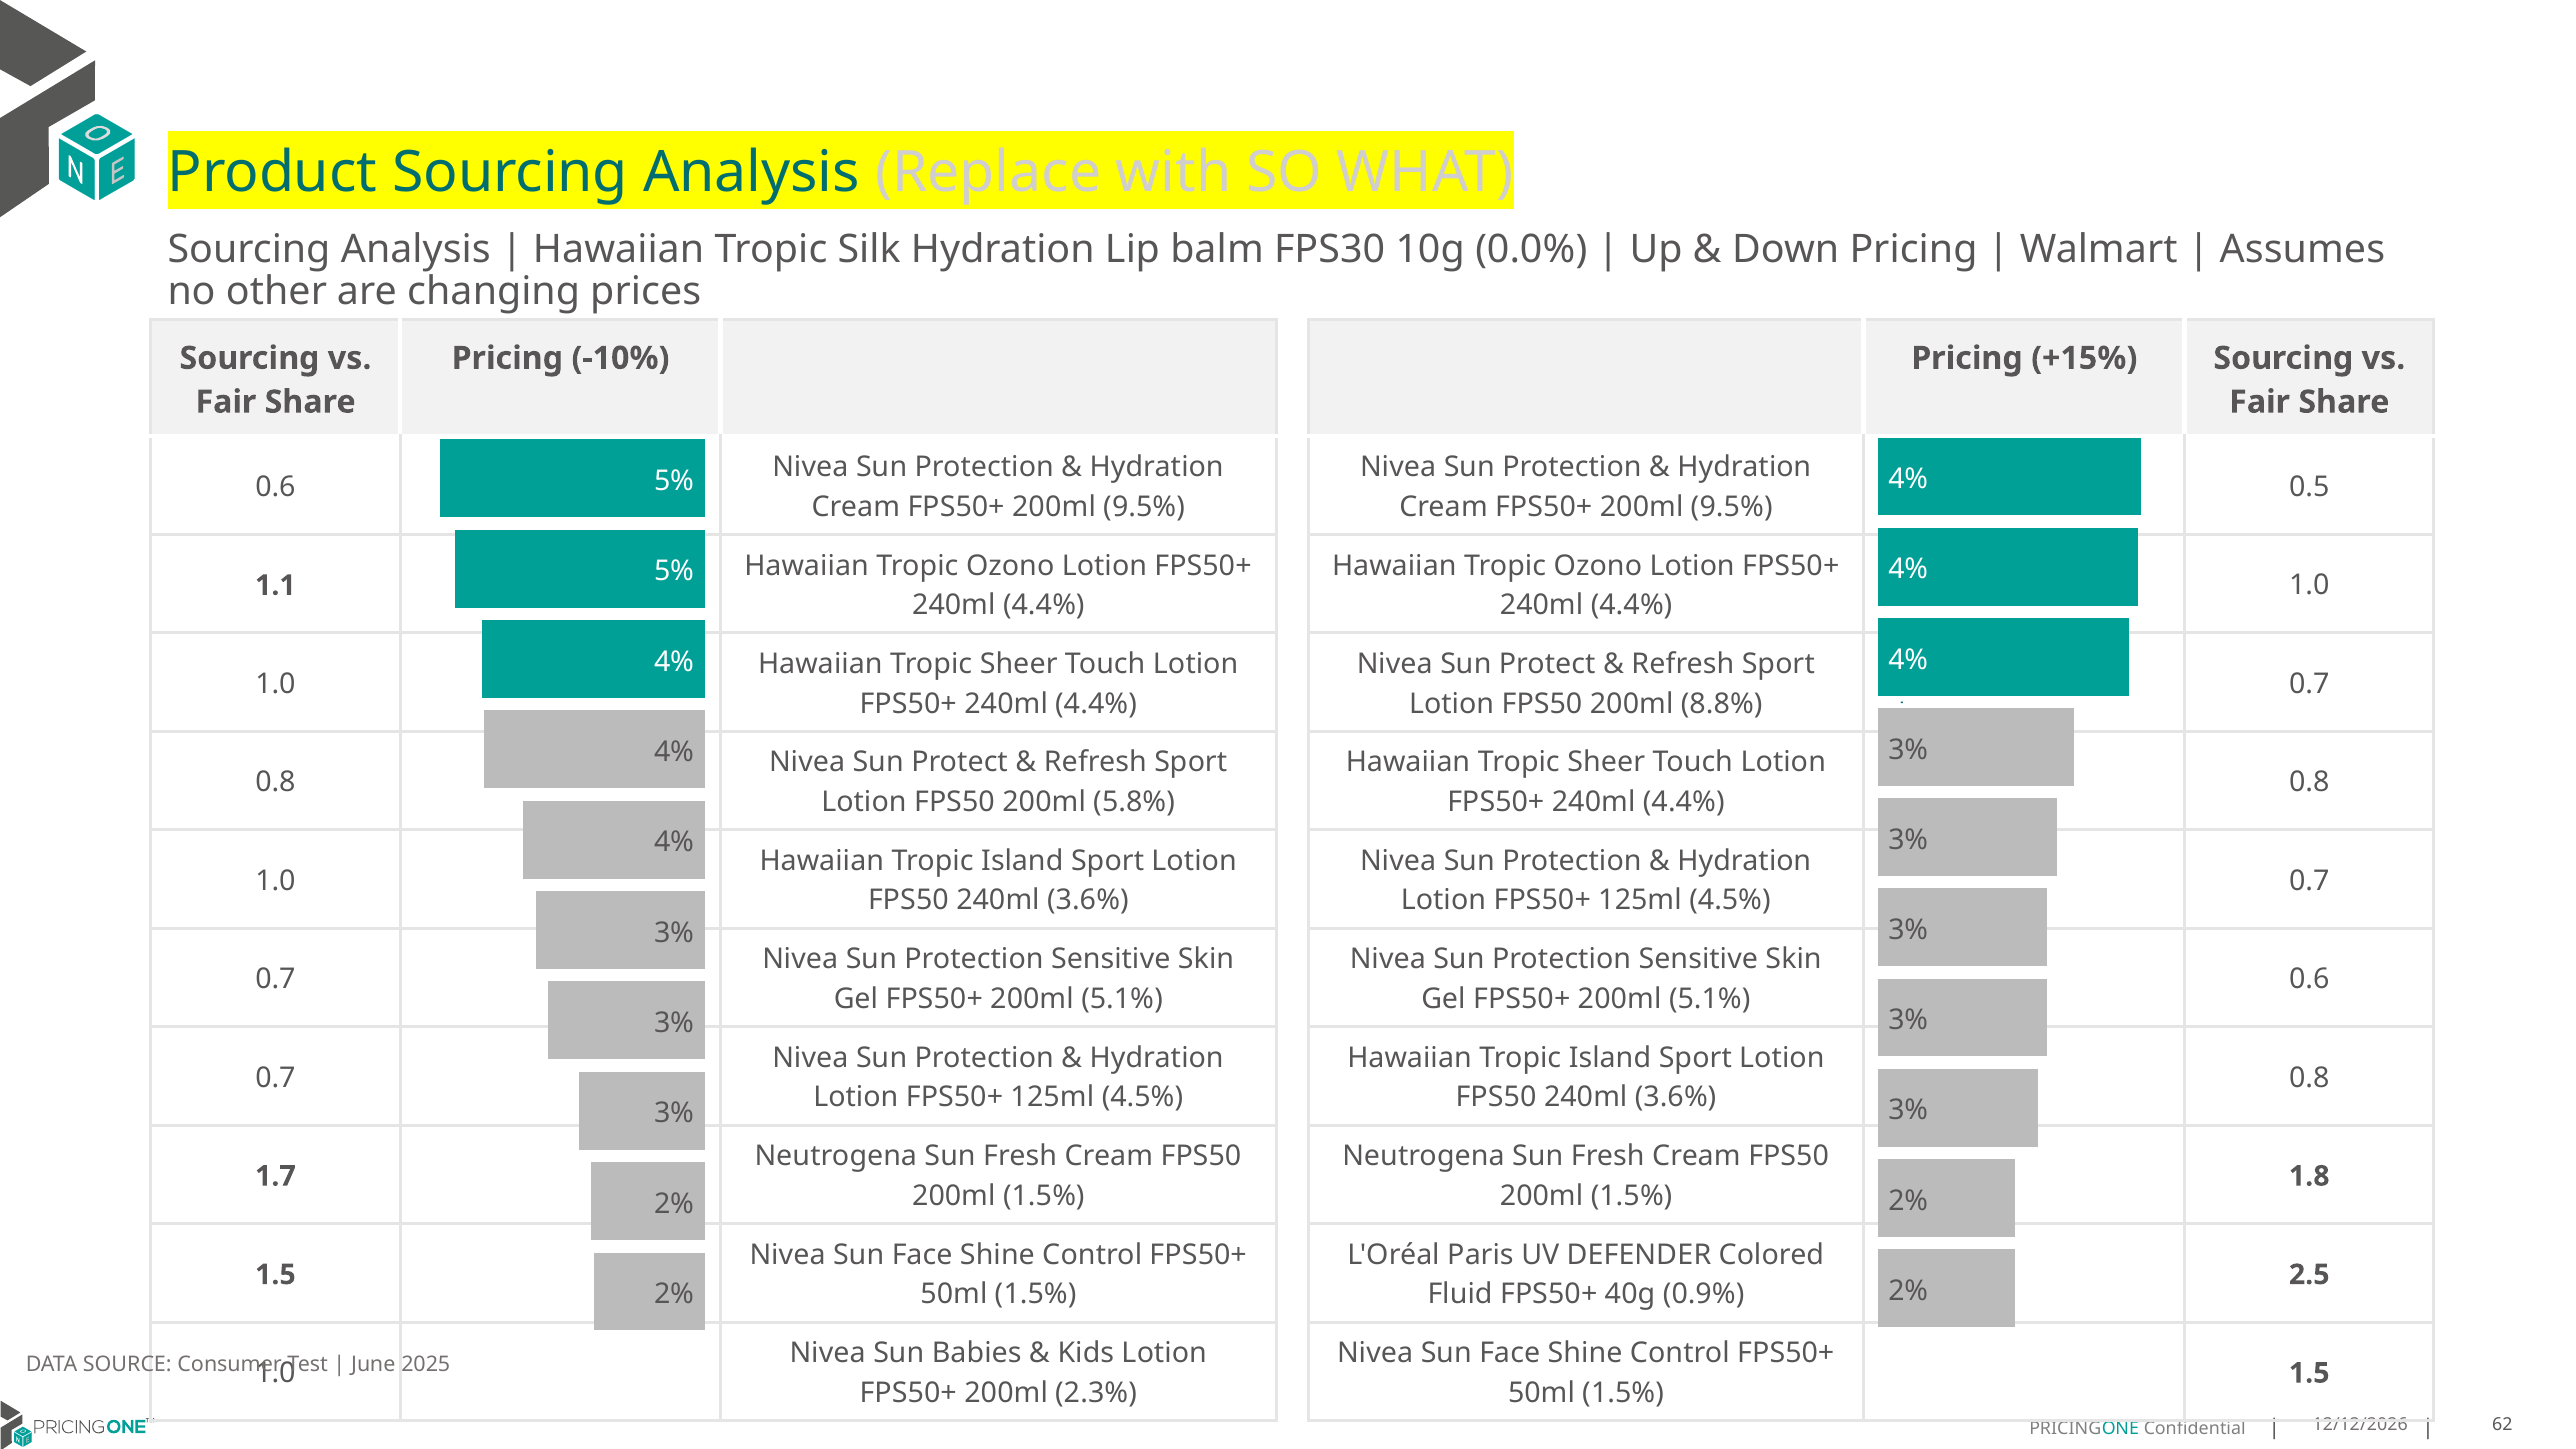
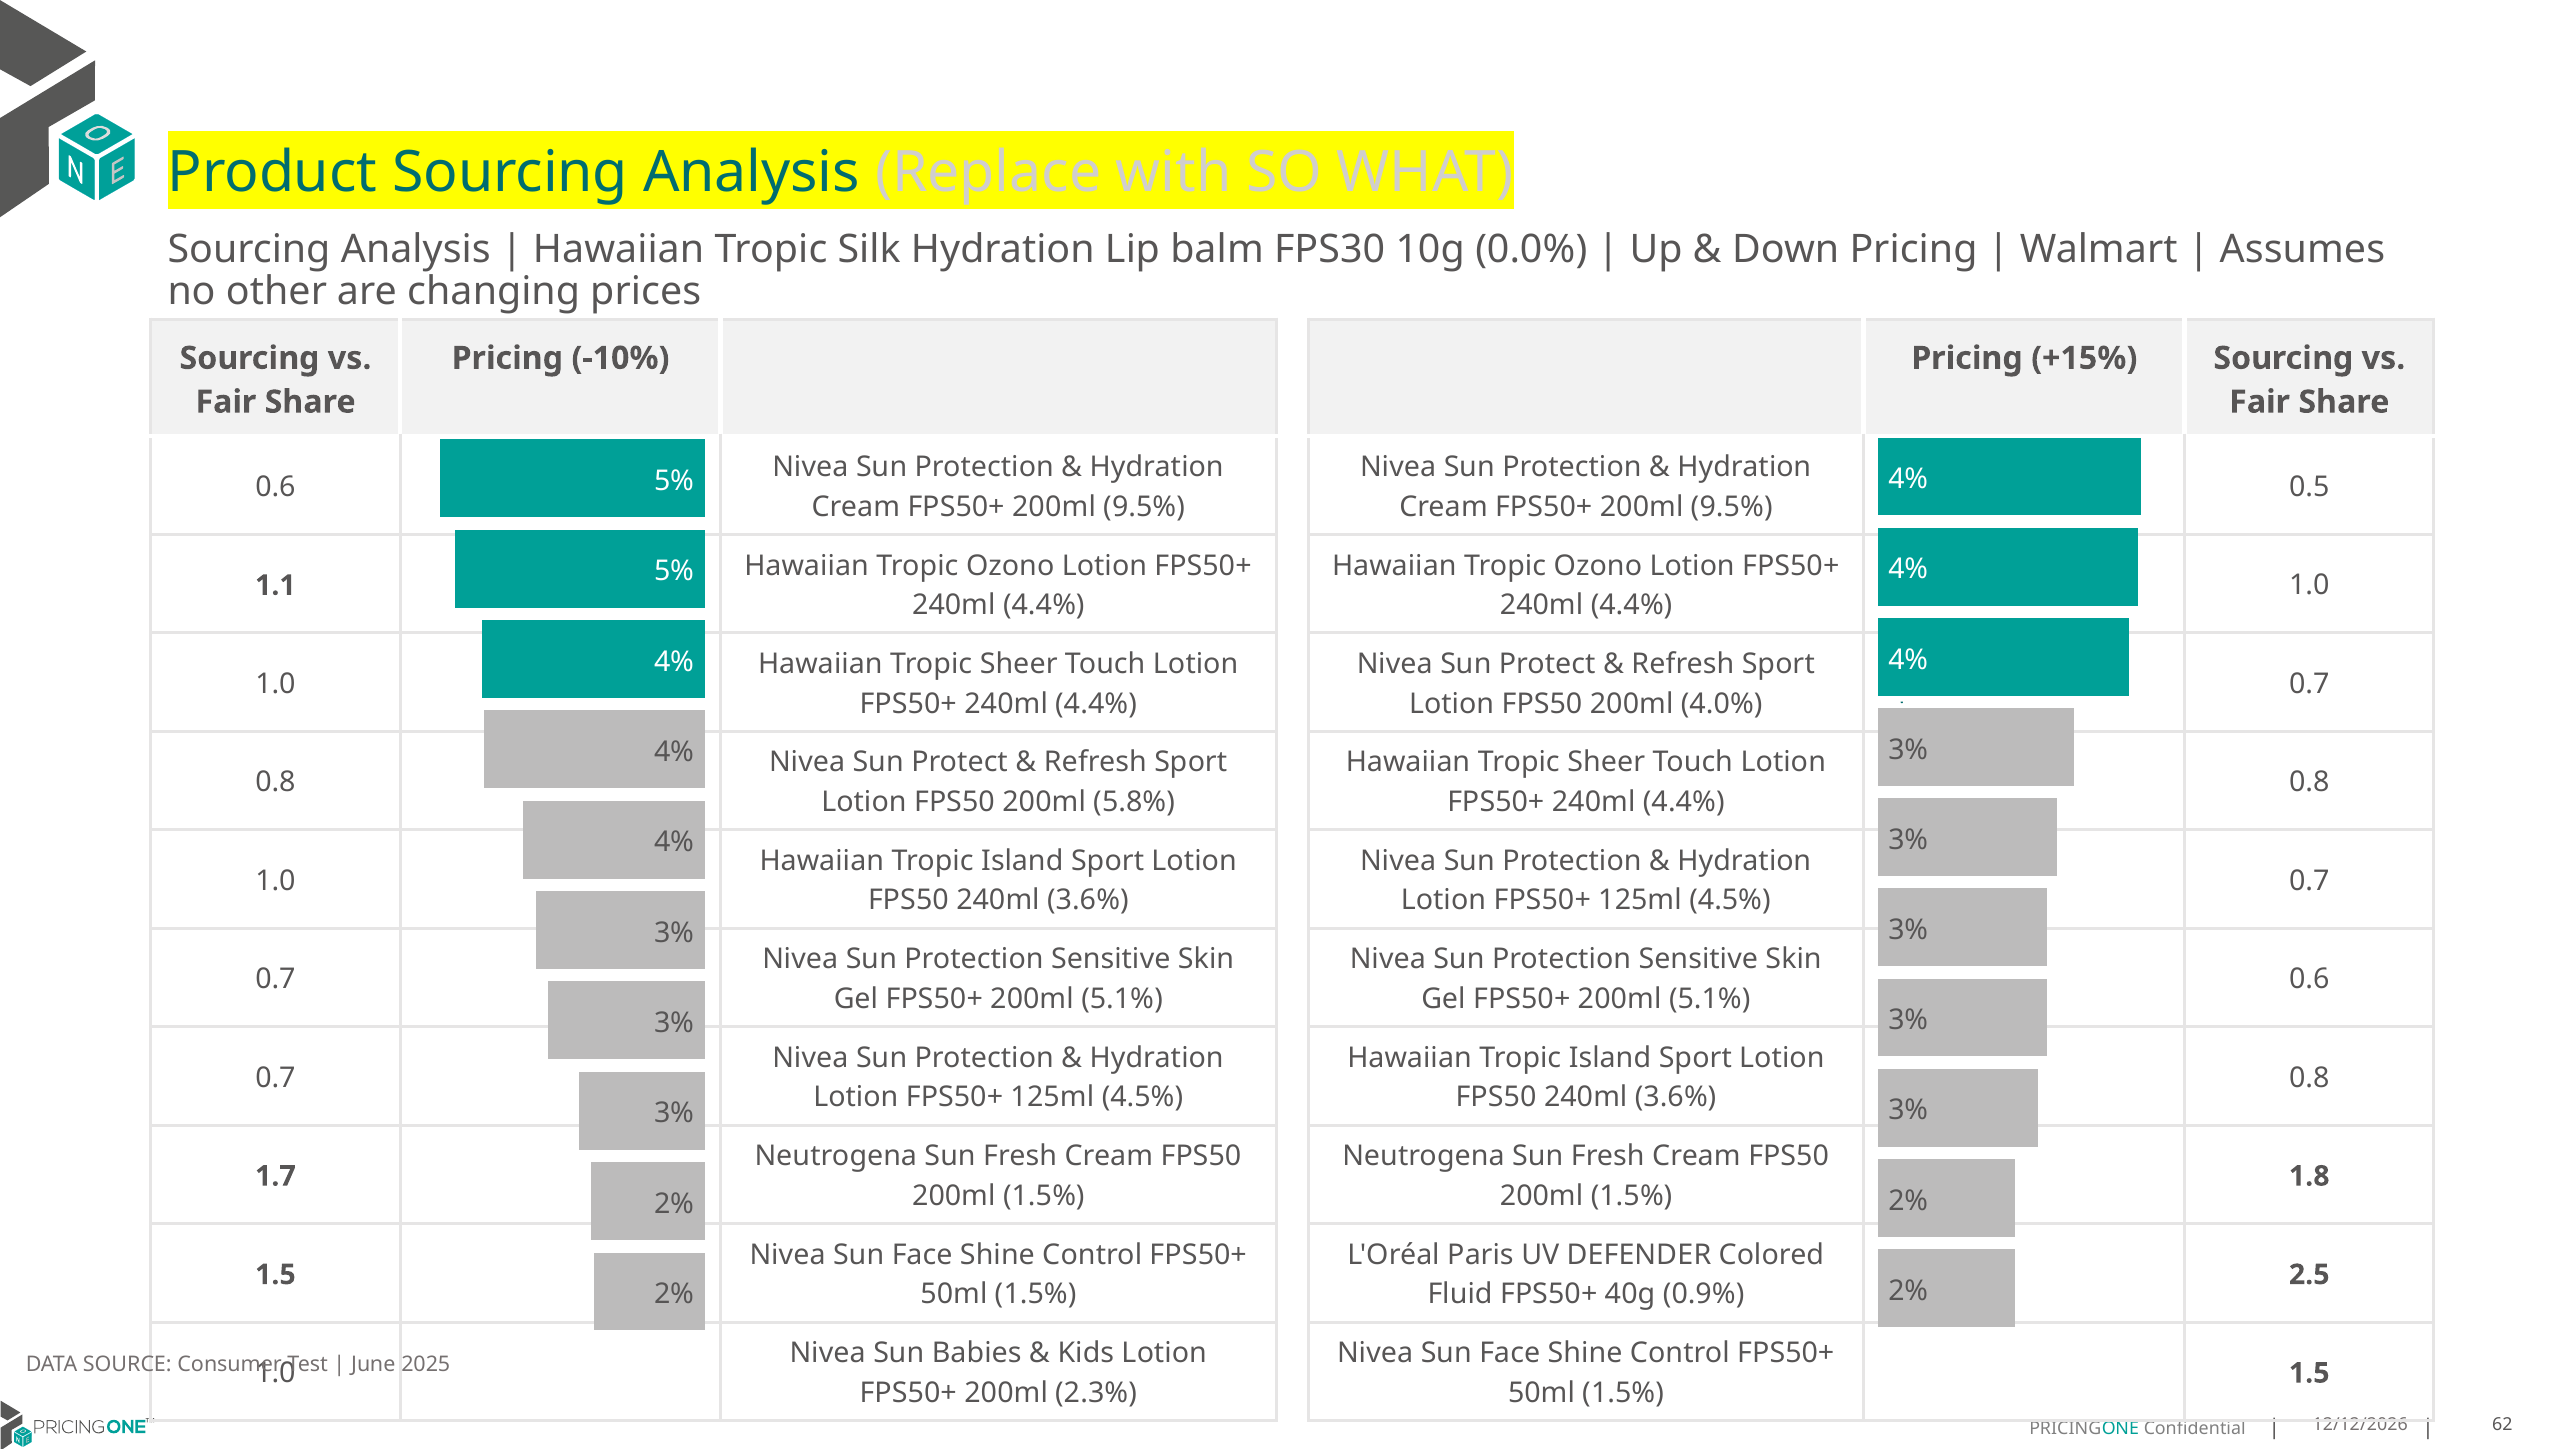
8.8%: 8.8% -> 4.0%
